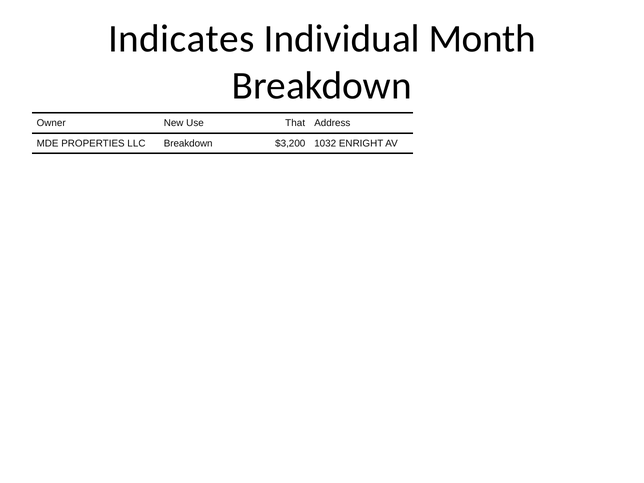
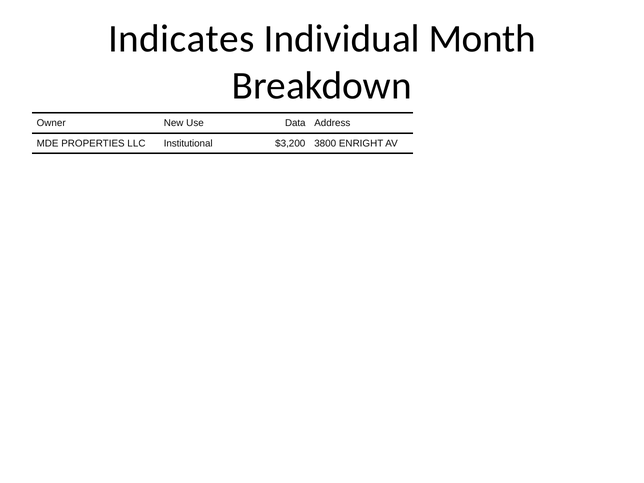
That: That -> Data
LLC Breakdown: Breakdown -> Institutional
1032: 1032 -> 3800
